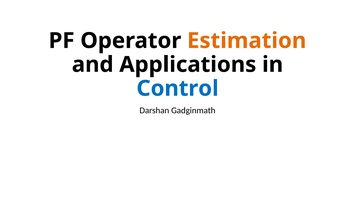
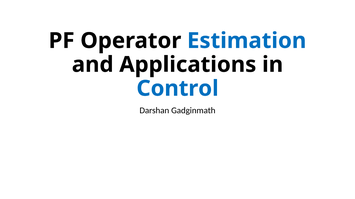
Estimation colour: orange -> blue
